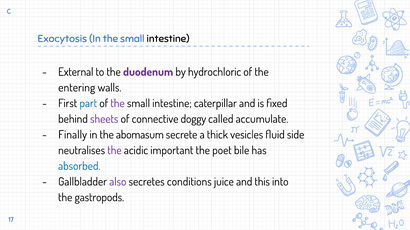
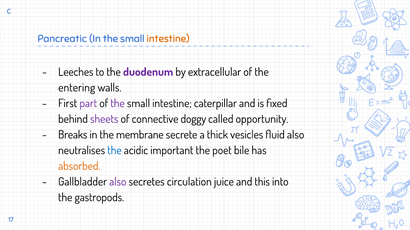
Exocytosis: Exocytosis -> Pancreatic
intestine at (168, 39) colour: black -> orange
External: External -> Leeches
hydrochloric: hydrochloric -> extracellular
part colour: blue -> purple
accumulate: accumulate -> opportunity
Finally: Finally -> Breaks
abomasum: abomasum -> membrane
fluid side: side -> also
the at (114, 151) colour: purple -> blue
absorbed colour: blue -> orange
conditions: conditions -> circulation
